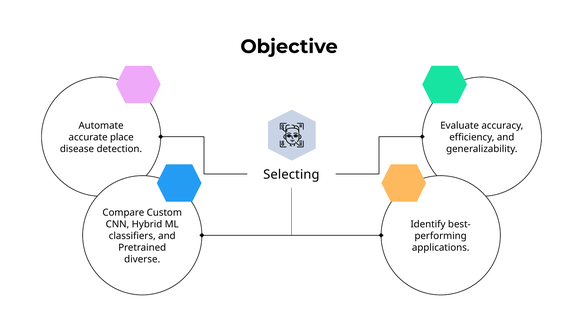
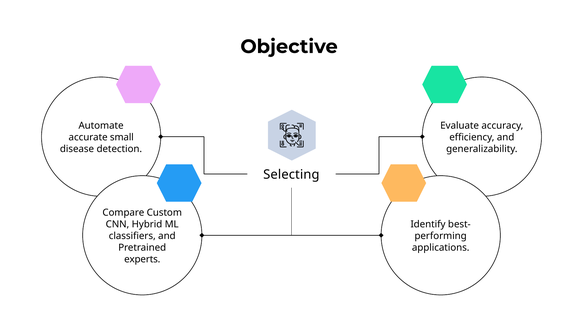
place: place -> small
diverse: diverse -> experts
